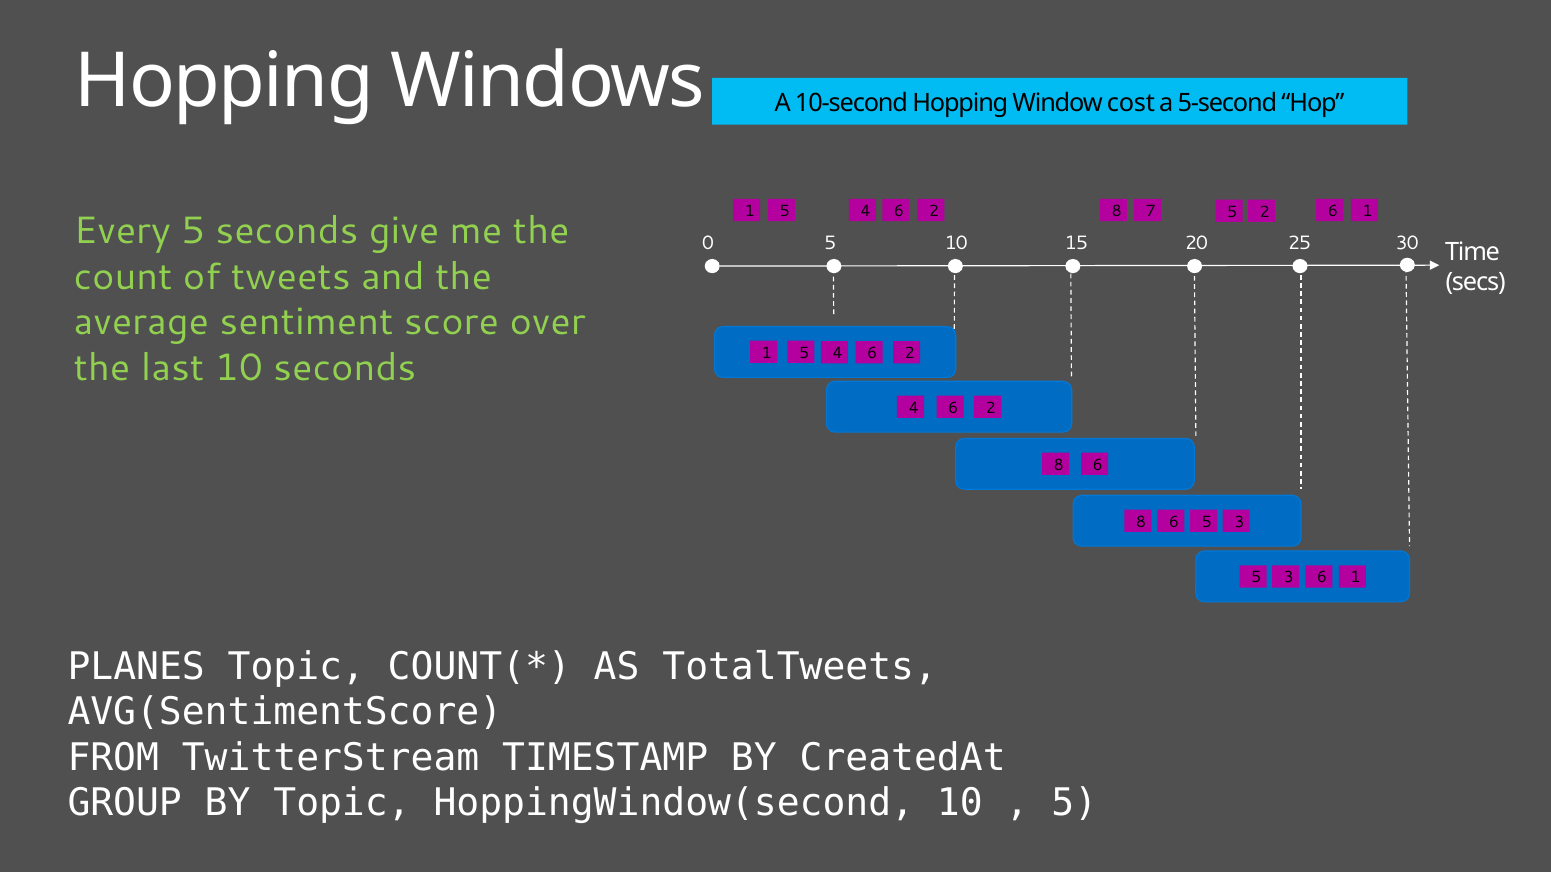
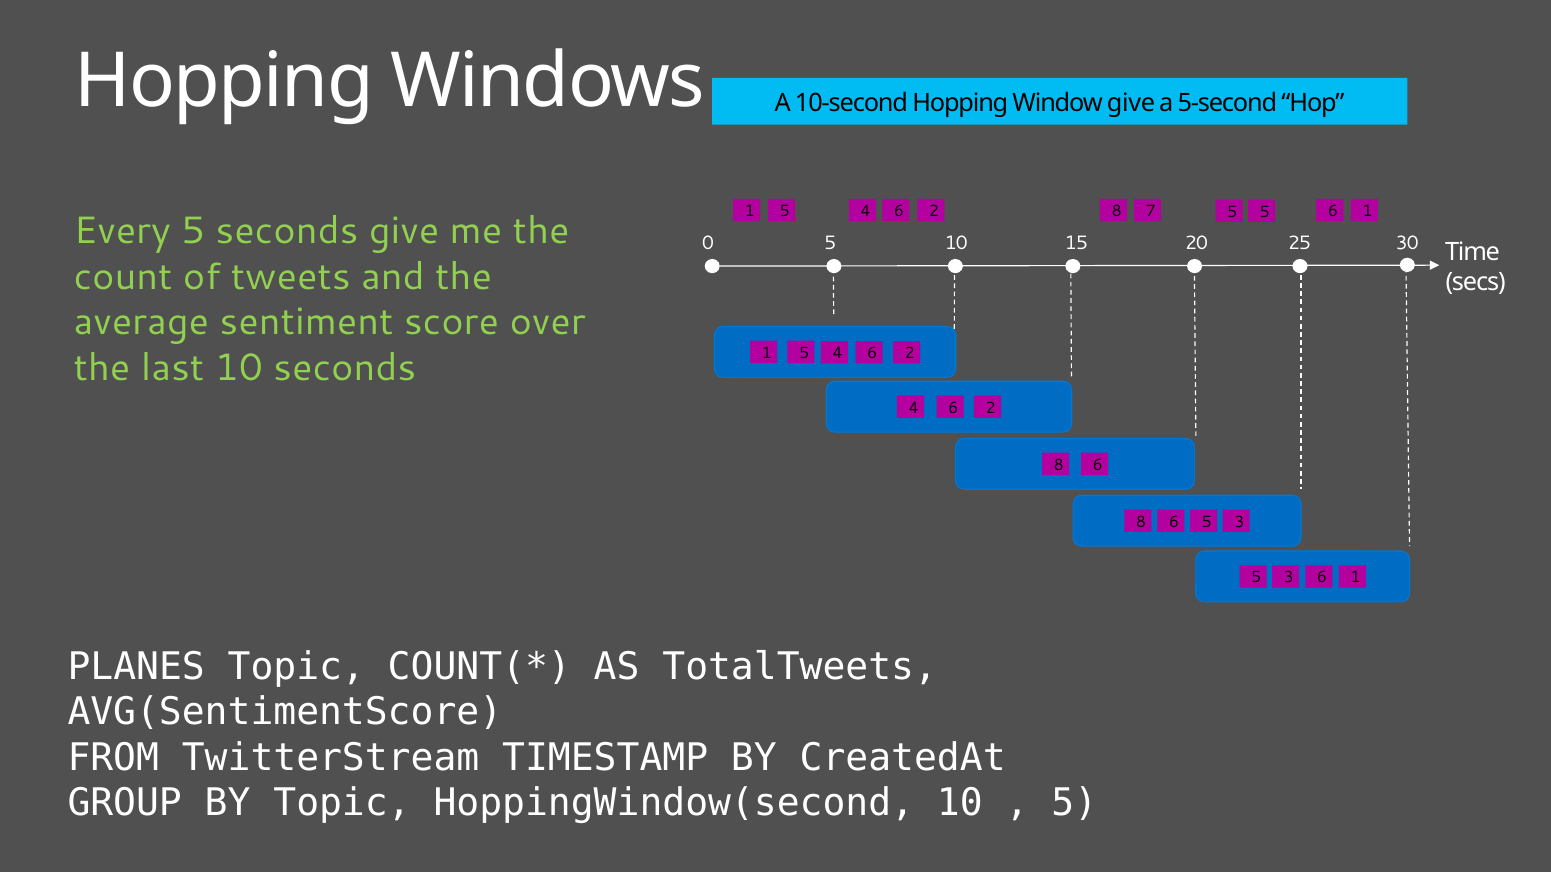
Window cost: cost -> give
5 2: 2 -> 5
